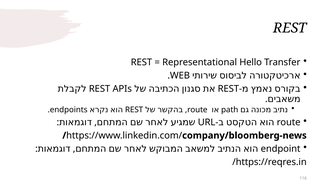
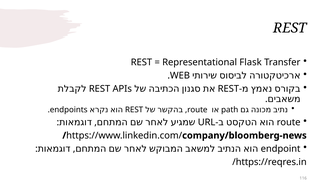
Hello: Hello -> Flask
